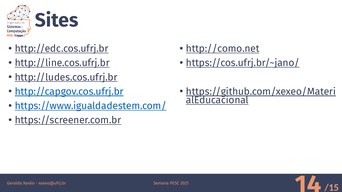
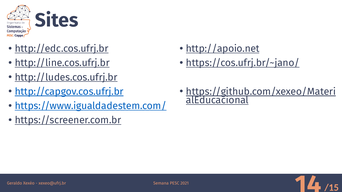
http://como.net: http://como.net -> http://apoio.net
